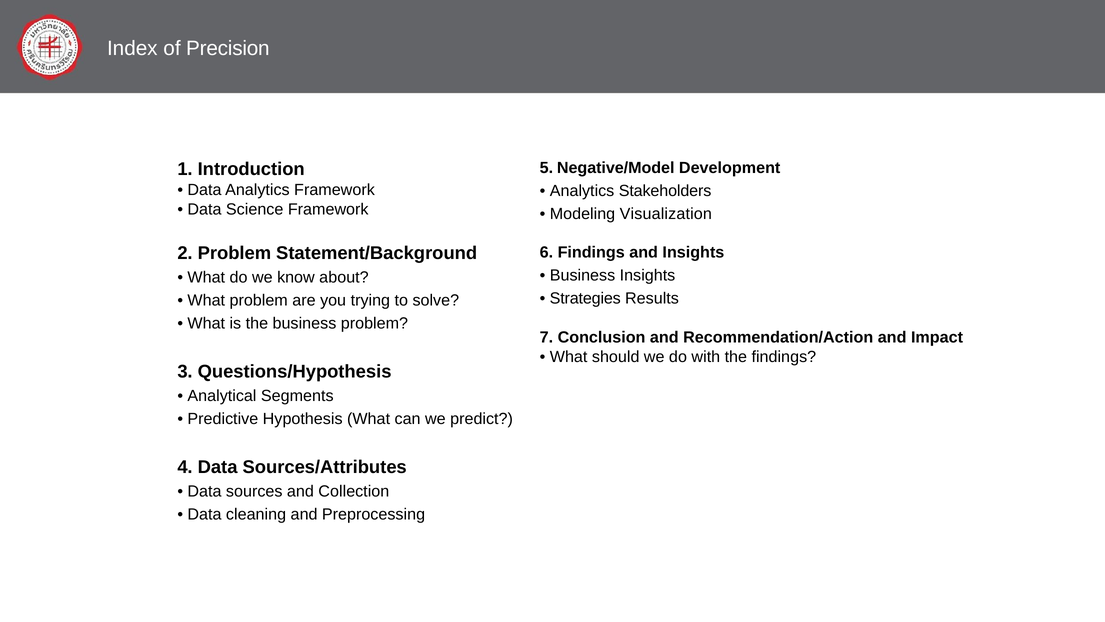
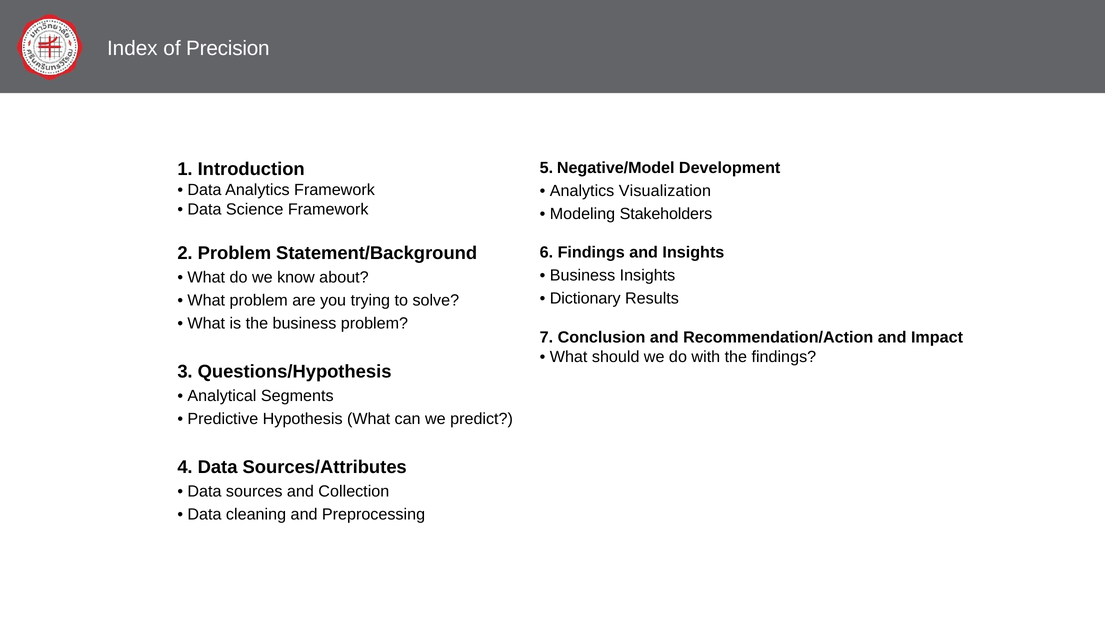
Stakeholders: Stakeholders -> Visualization
Visualization: Visualization -> Stakeholders
Strategies: Strategies -> Dictionary
